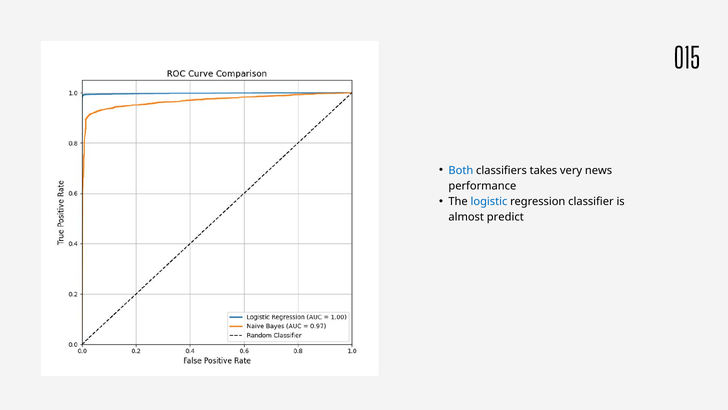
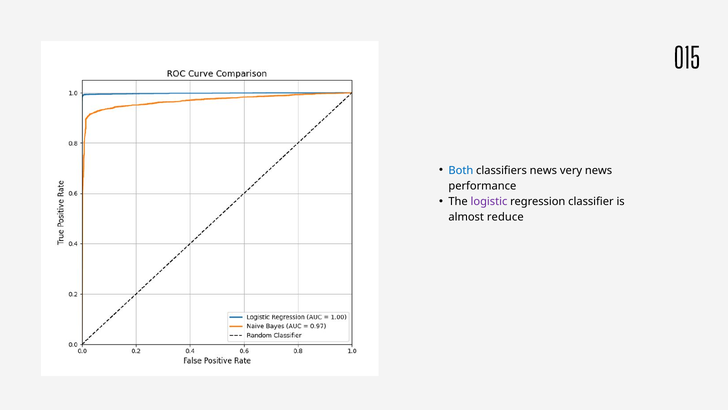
classifiers takes: takes -> news
logistic colour: blue -> purple
predict: predict -> reduce
